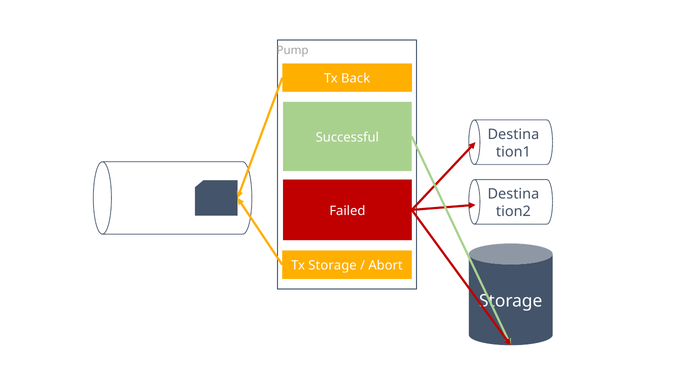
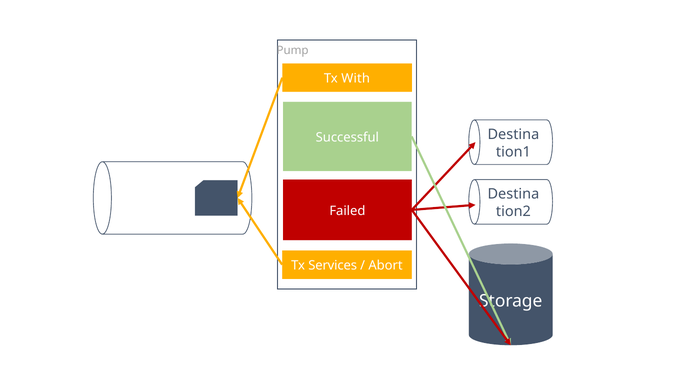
Back: Back -> With
Tx Storage: Storage -> Services
